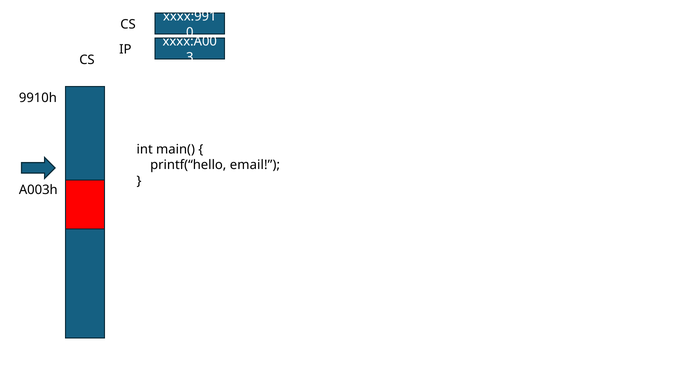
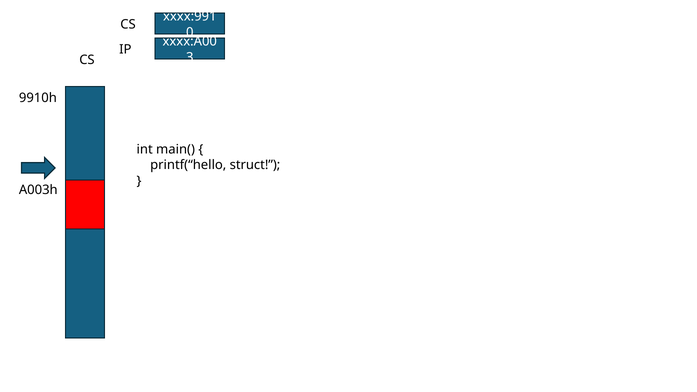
email: email -> struct
